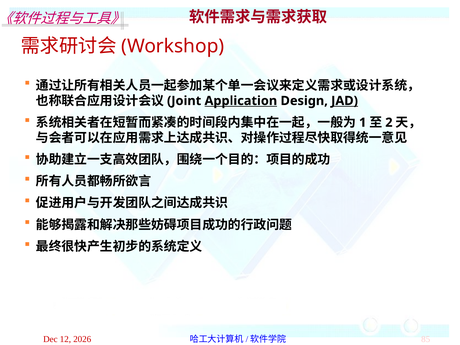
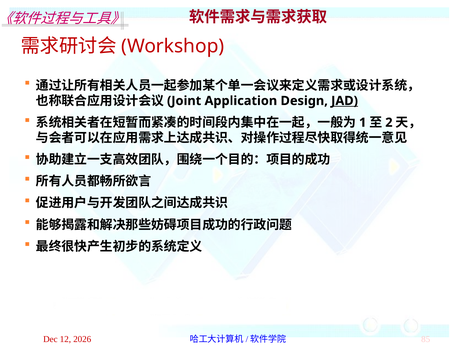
Application underline: present -> none
